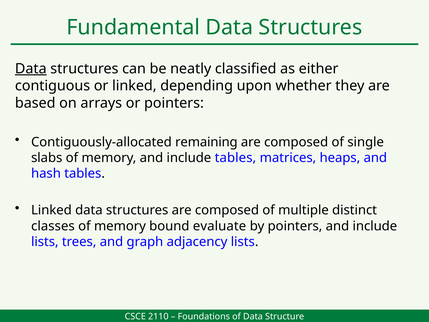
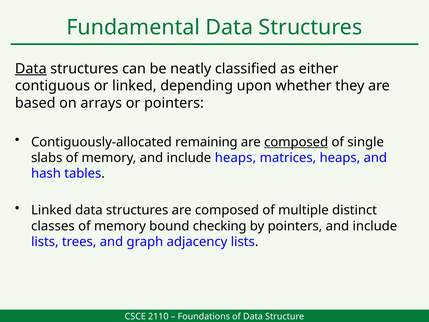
composed at (296, 142) underline: none -> present
include tables: tables -> heaps
evaluate: evaluate -> checking
